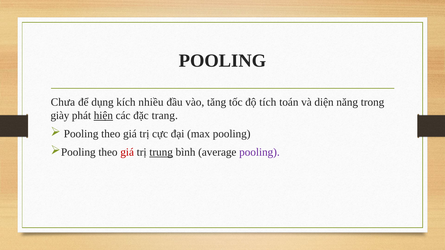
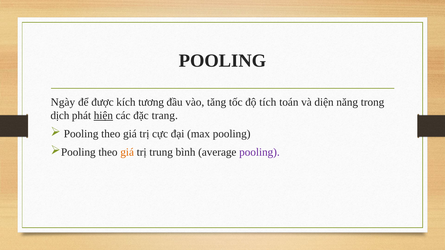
Chưa: Chưa -> Ngày
dụng: dụng -> được
nhiều: nhiều -> tương
giày: giày -> dịch
giá at (127, 153) colour: red -> orange
trung underline: present -> none
